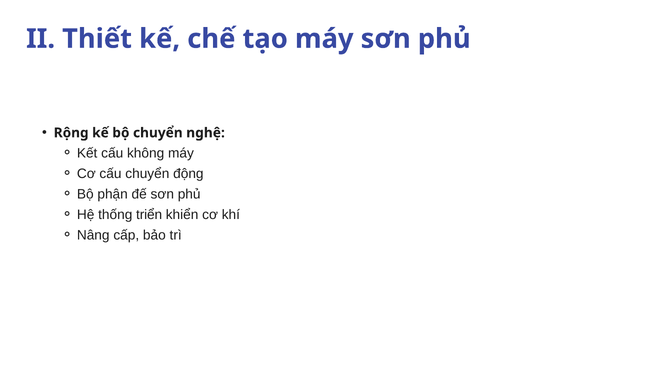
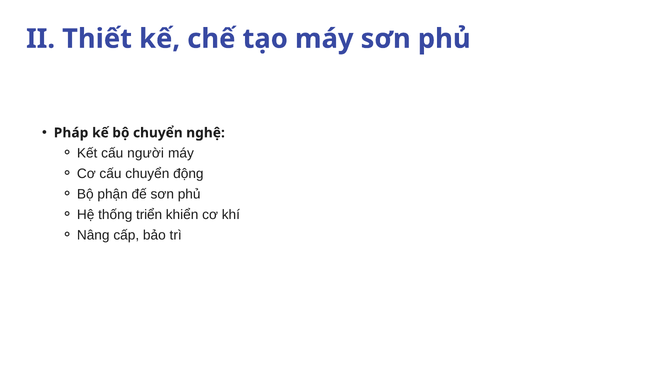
Rộng: Rộng -> Pháp
không: không -> người
